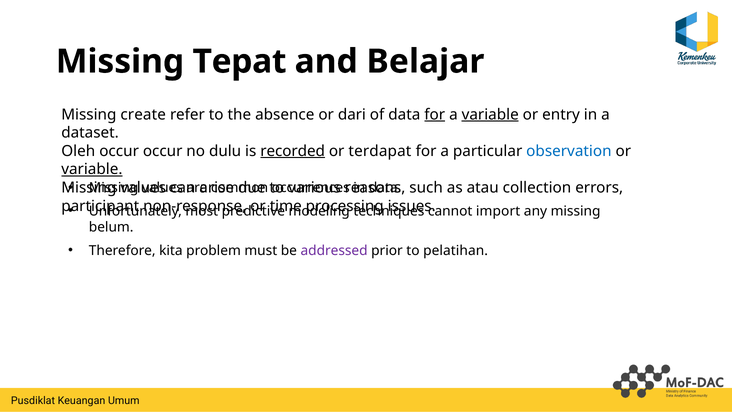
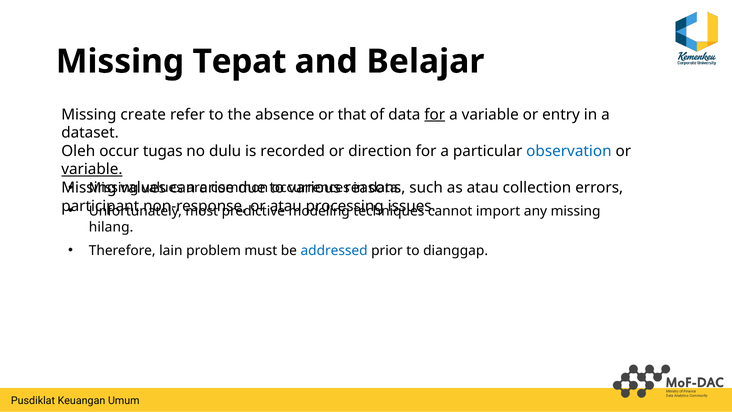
dari: dari -> that
variable at (490, 114) underline: present -> none
occur occur: occur -> tugas
recorded underline: present -> none
terdapat: terdapat -> direction
time at (286, 206): time -> atau
belum: belum -> hilang
kita: kita -> lain
addressed colour: purple -> blue
pelatihan: pelatihan -> dianggap
